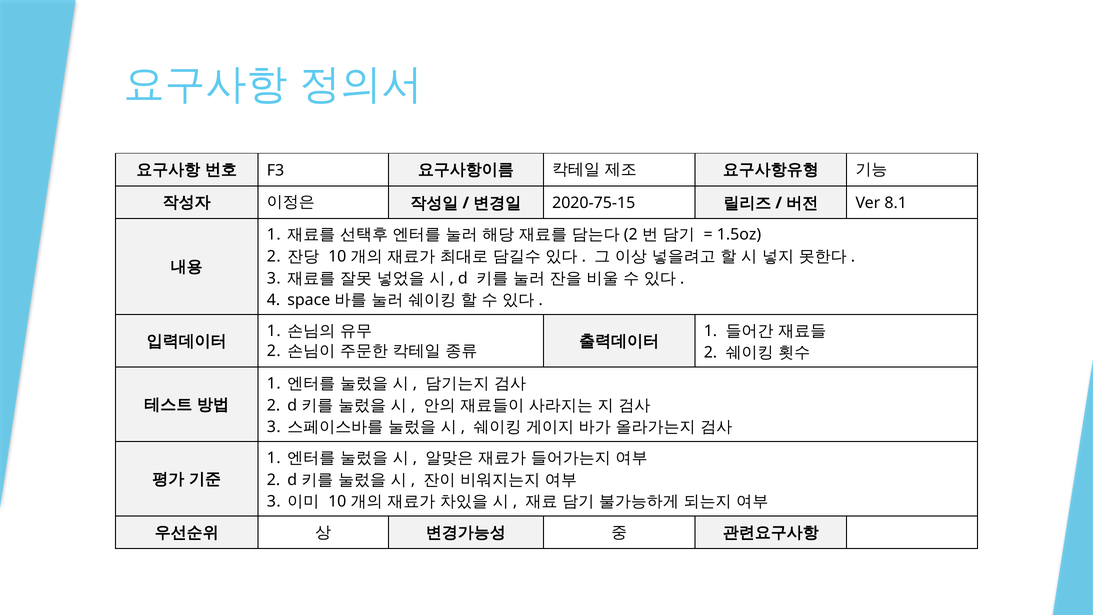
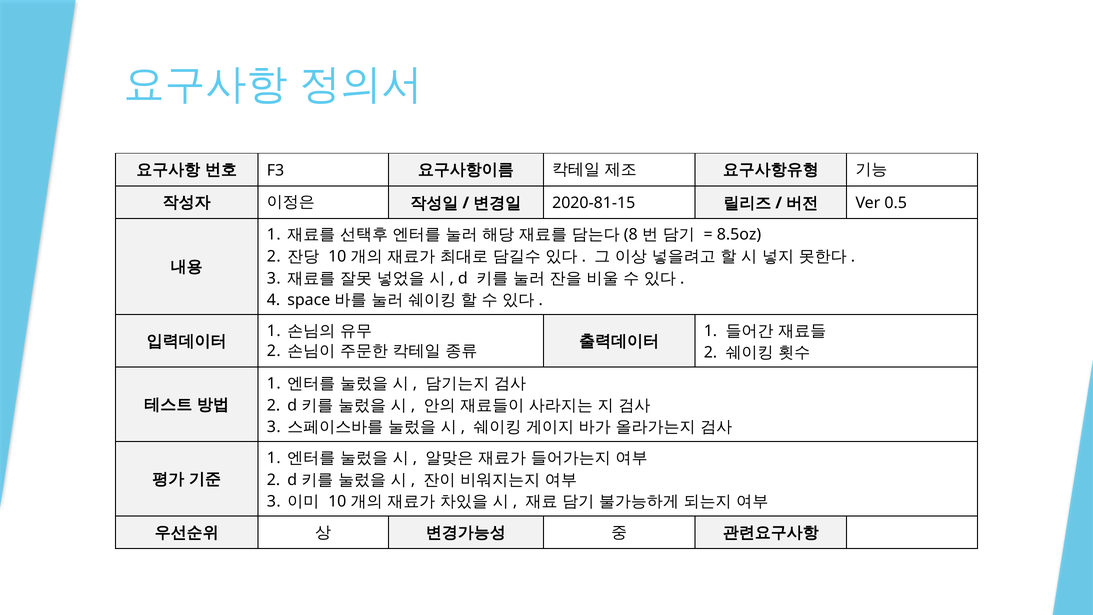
2020-75-15: 2020-75-15 -> 2020-81-15
8.1: 8.1 -> 0.5
2 at (631, 234): 2 -> 8
1.5oz: 1.5oz -> 8.5oz
